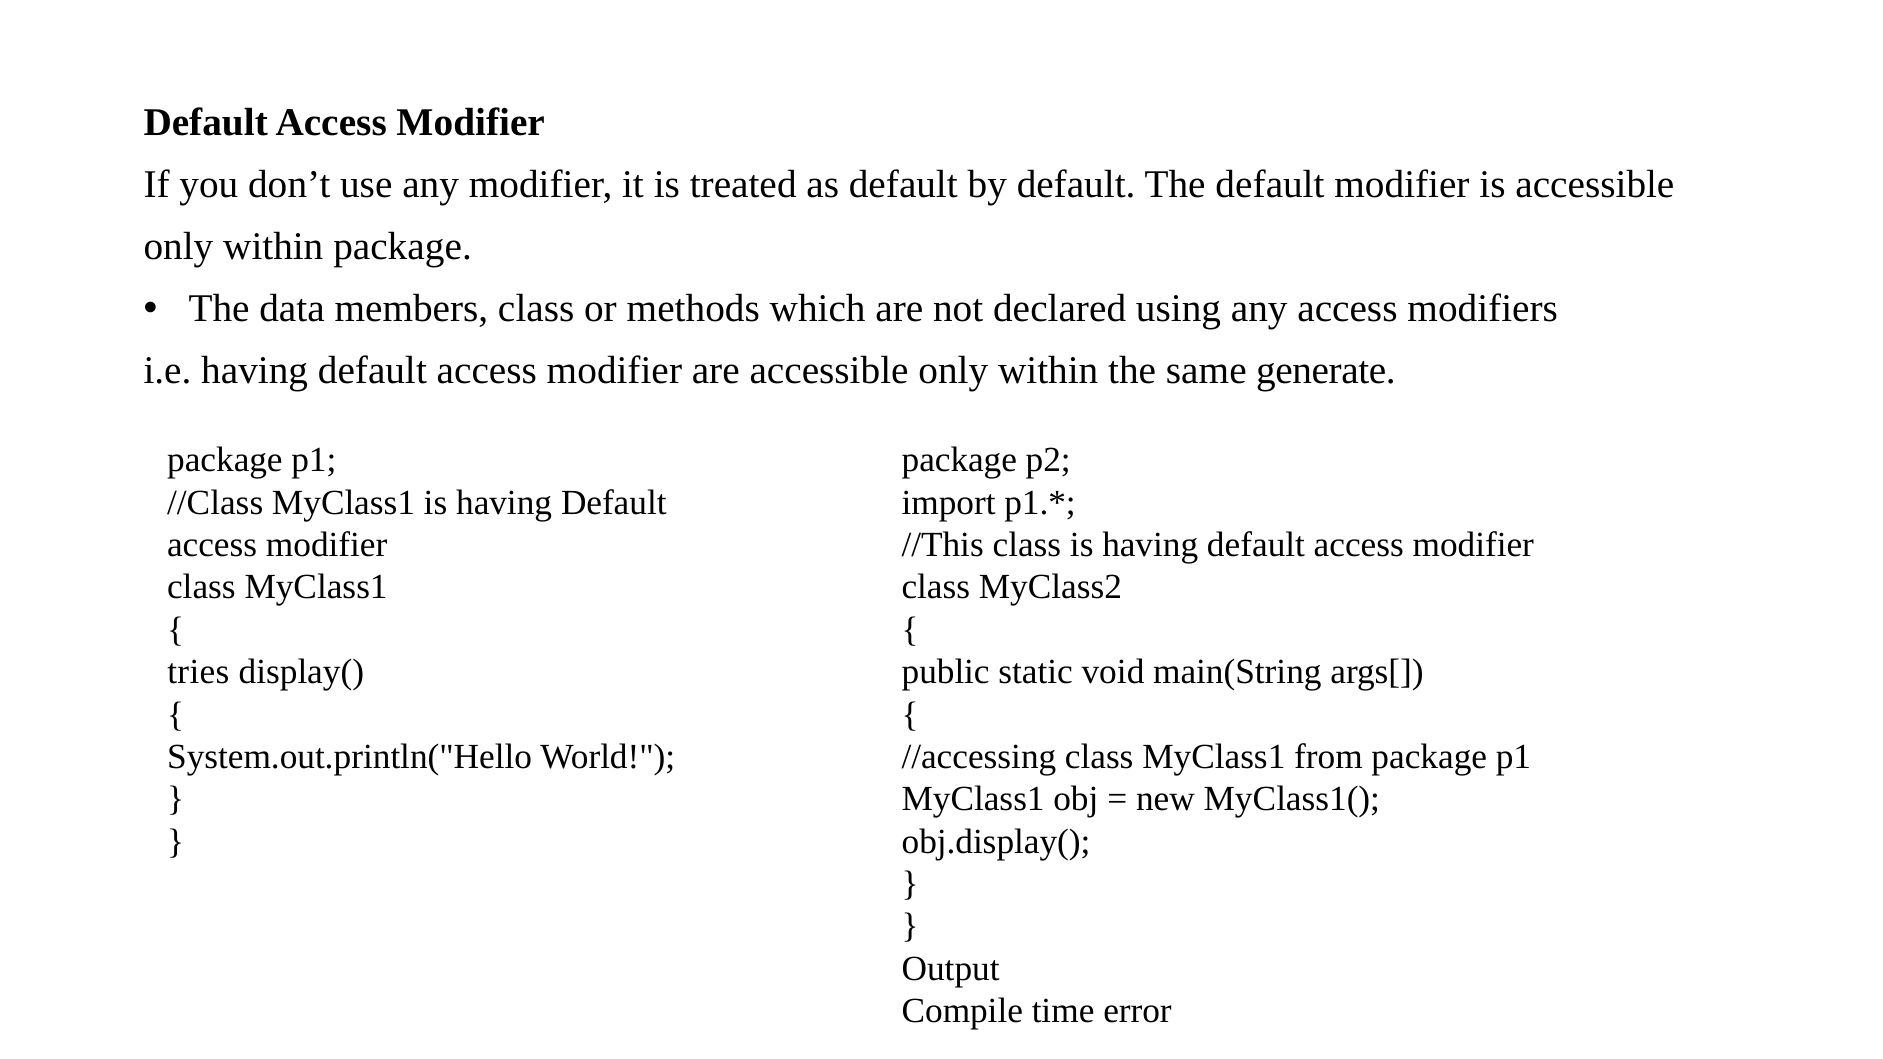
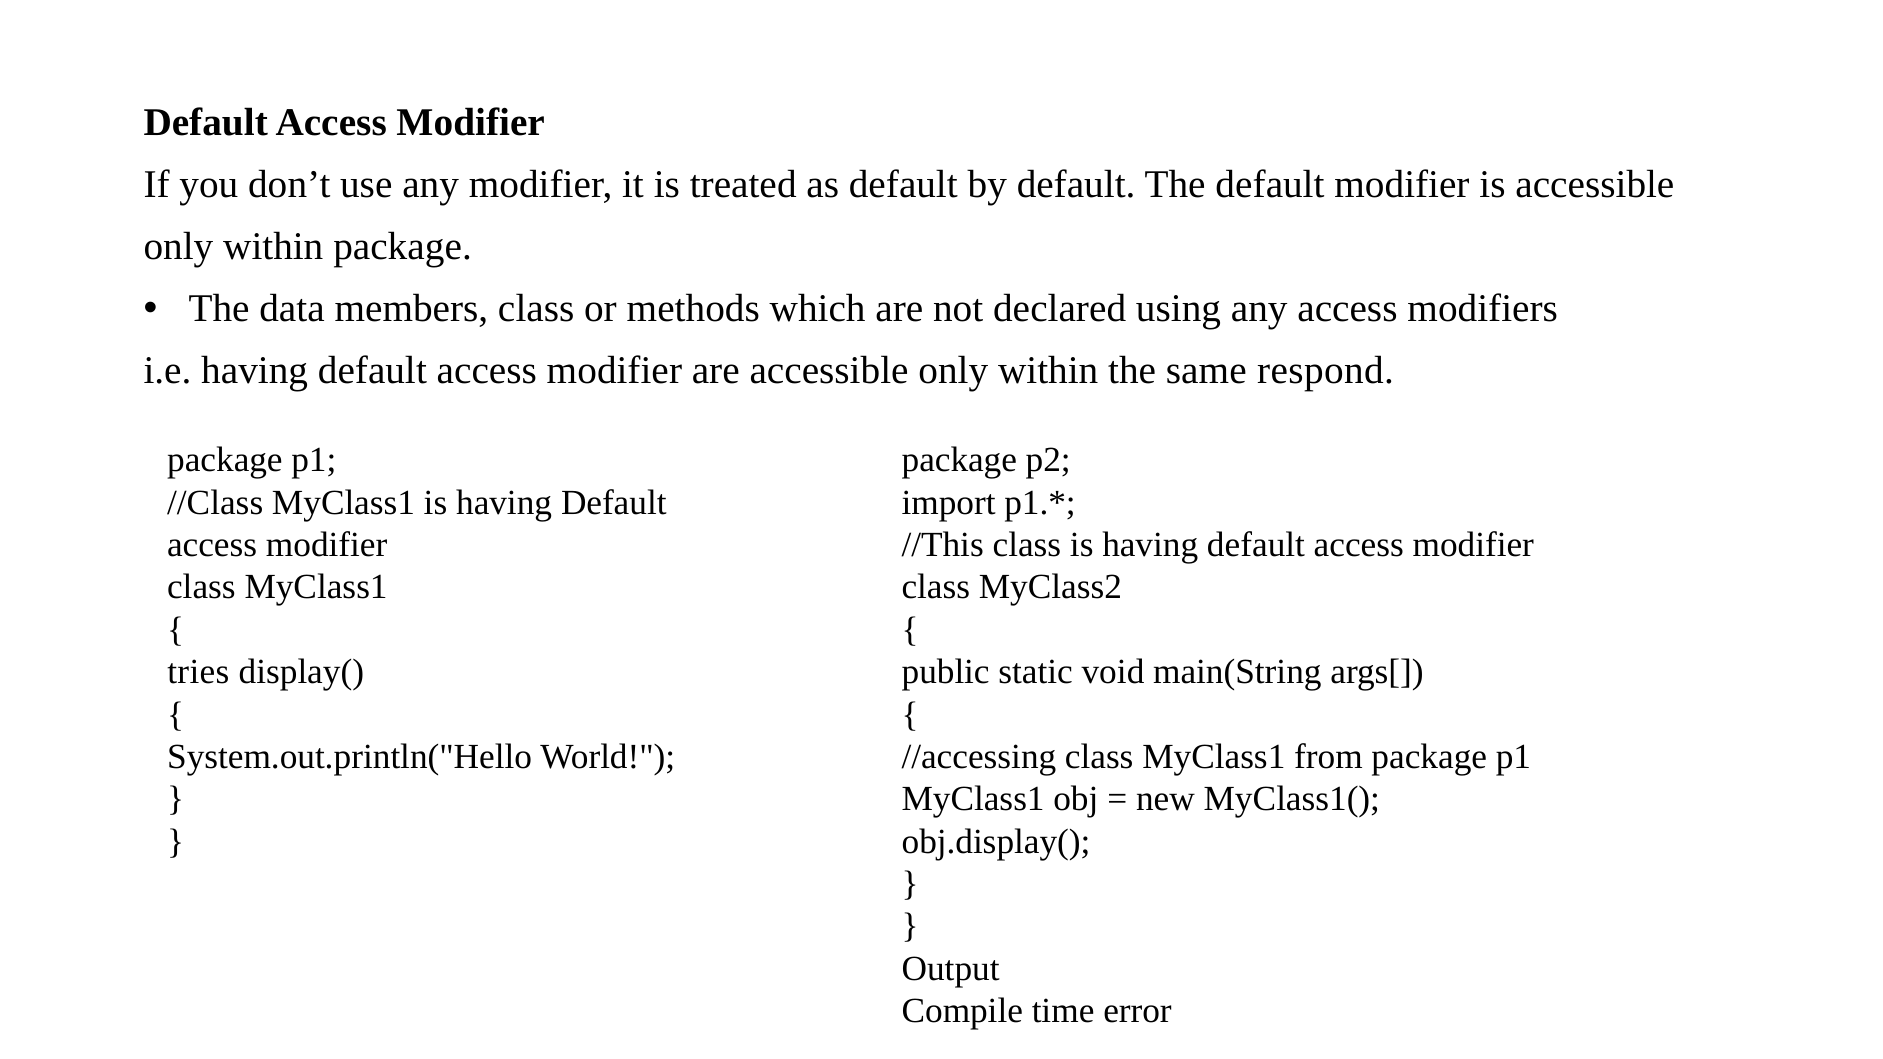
generate: generate -> respond
